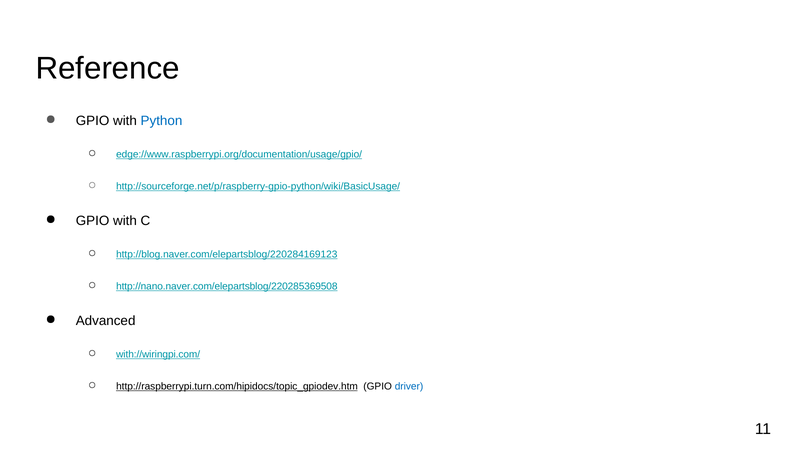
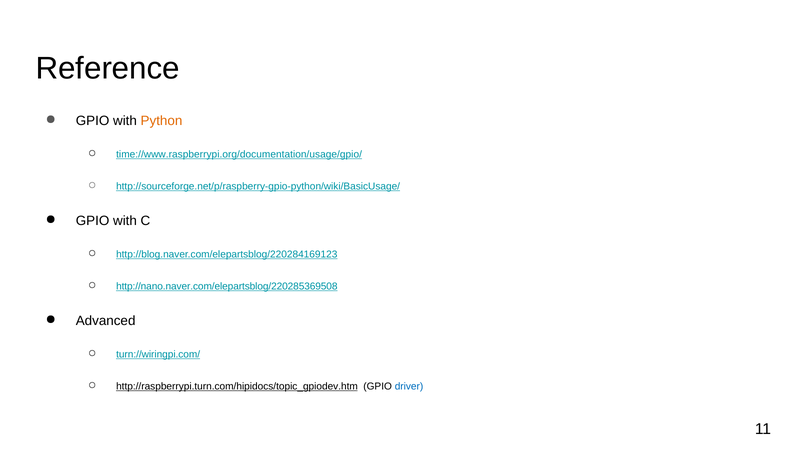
Python colour: blue -> orange
edge://www.raspberrypi.org/documentation/usage/gpio/: edge://www.raspberrypi.org/documentation/usage/gpio/ -> time://www.raspberrypi.org/documentation/usage/gpio/
with://wiringpi.com/: with://wiringpi.com/ -> turn://wiringpi.com/
